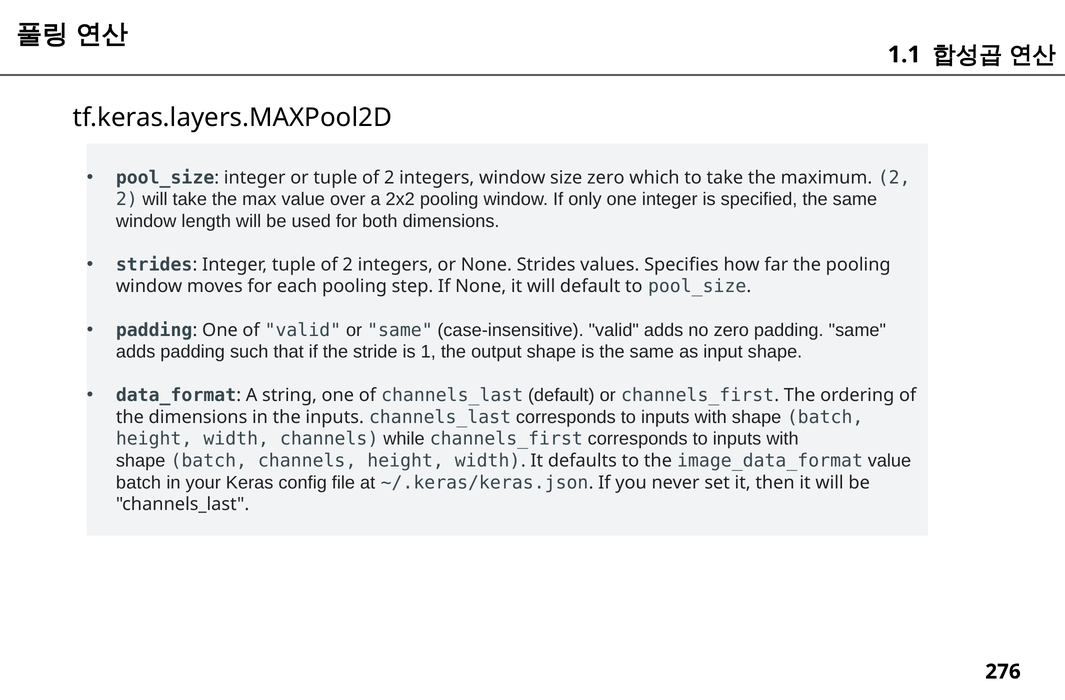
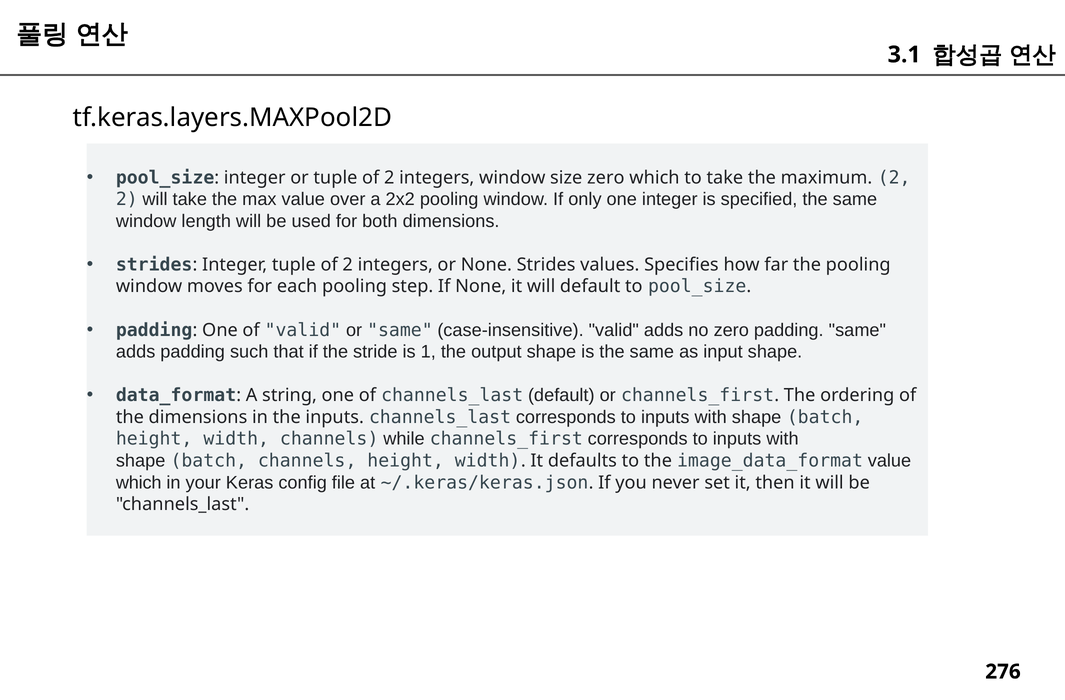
1.1: 1.1 -> 3.1
batch at (139, 482): batch -> which
